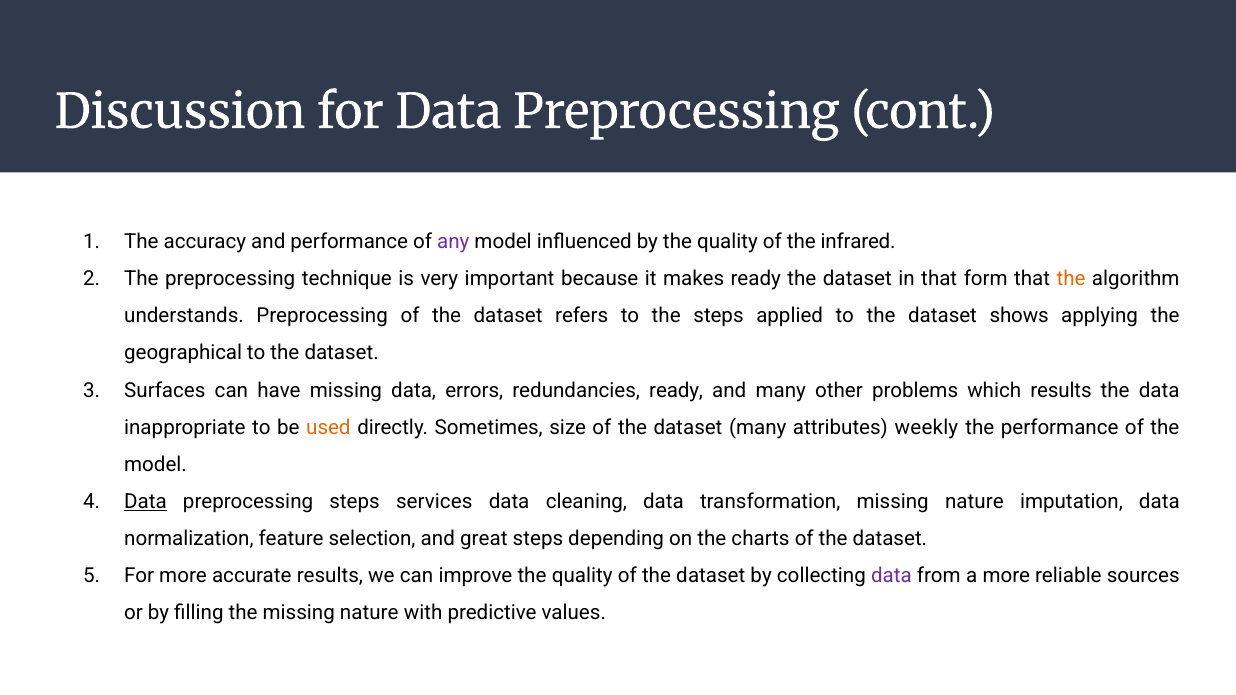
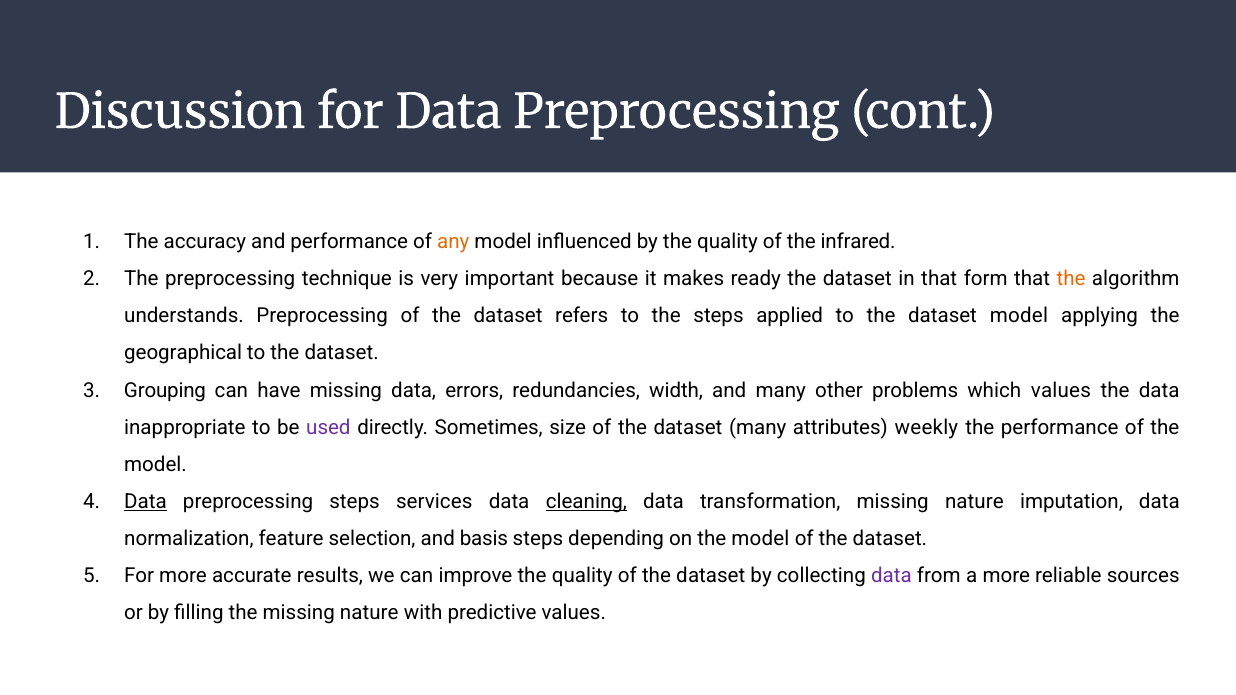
any colour: purple -> orange
dataset shows: shows -> model
Surfaces: Surfaces -> Grouping
redundancies ready: ready -> width
which results: results -> values
used colour: orange -> purple
cleaning underline: none -> present
great: great -> basis
on the charts: charts -> model
